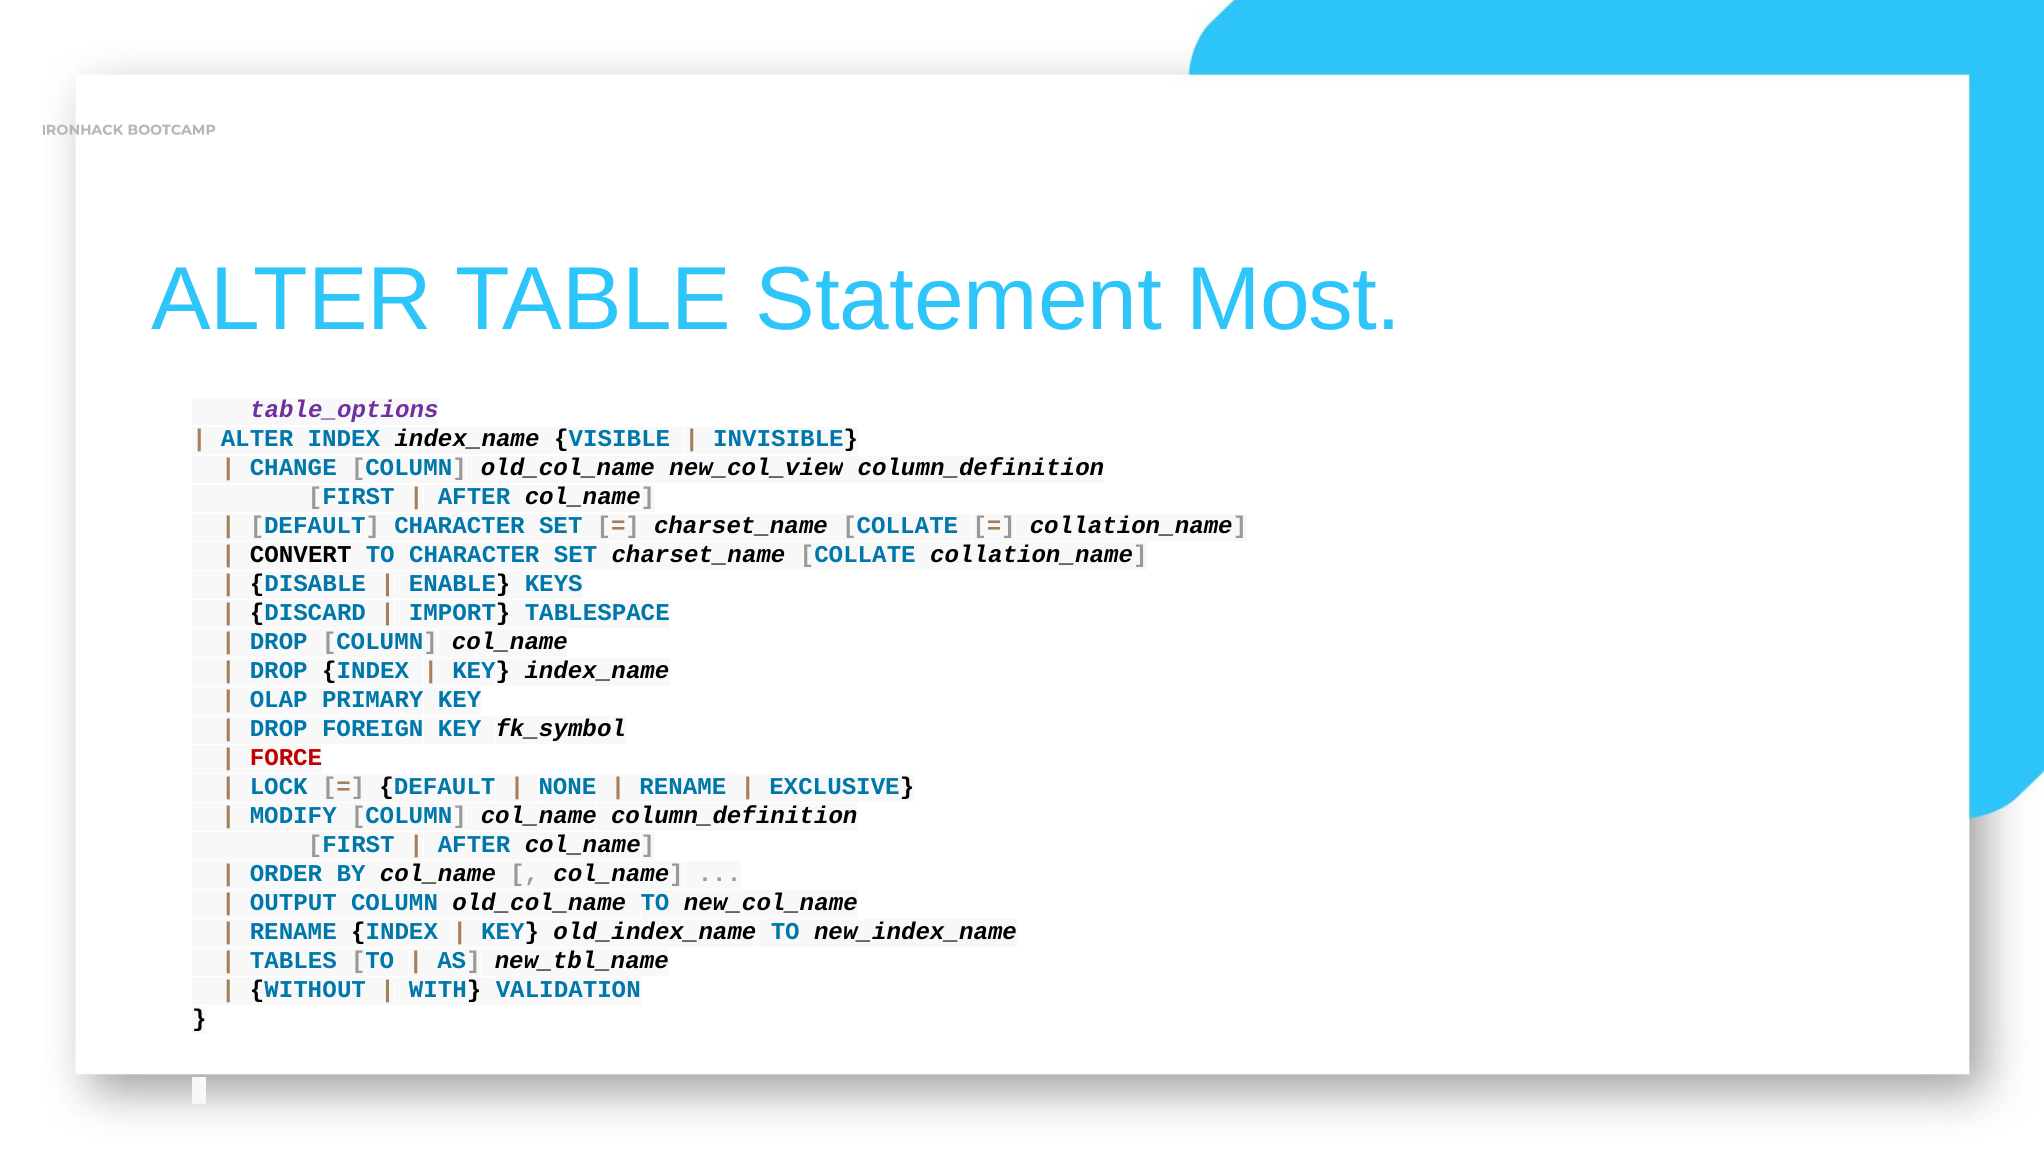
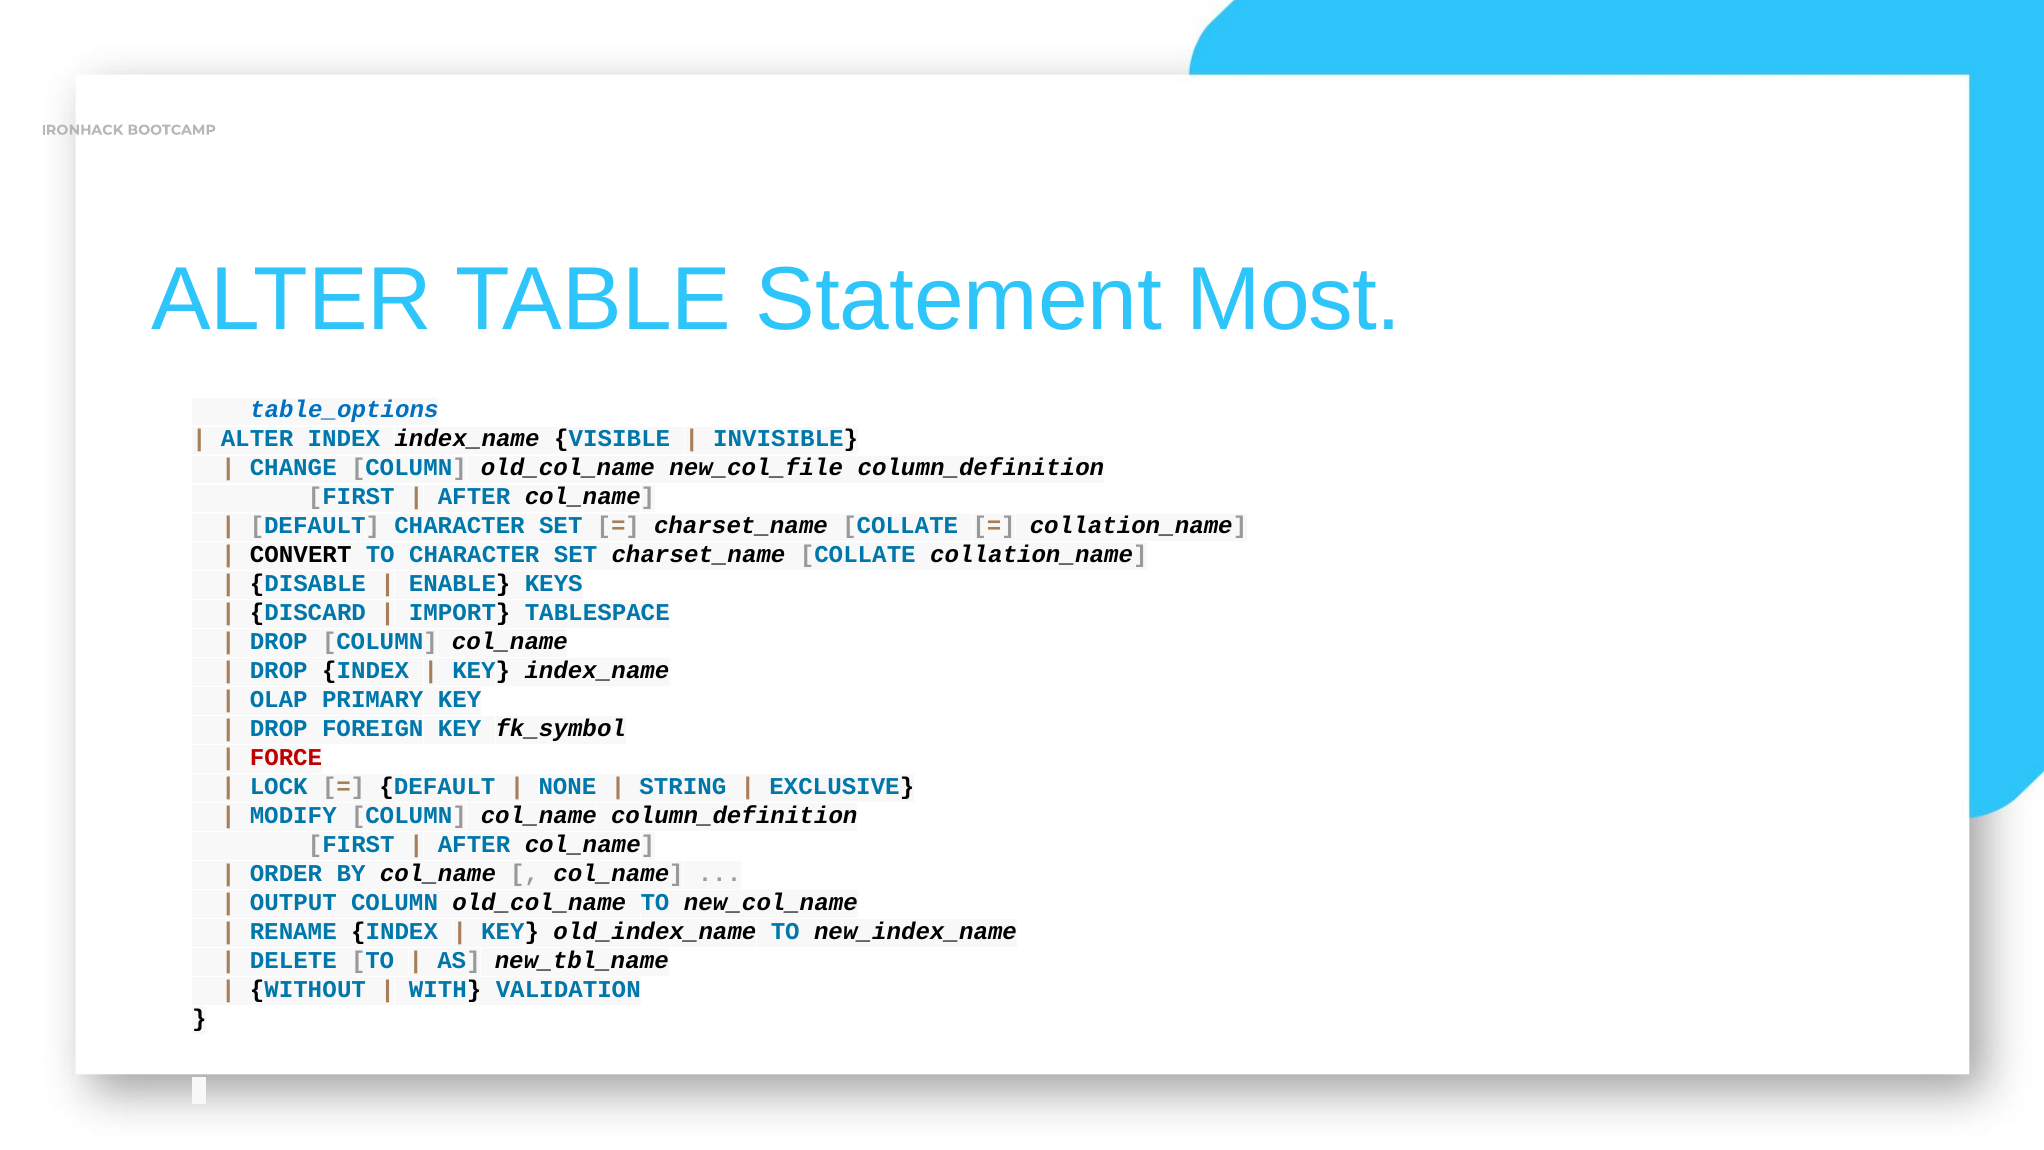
table_options colour: purple -> blue
new_col_view: new_col_view -> new_col_file
RENAME at (683, 786): RENAME -> STRING
TABLES: TABLES -> DELETE
